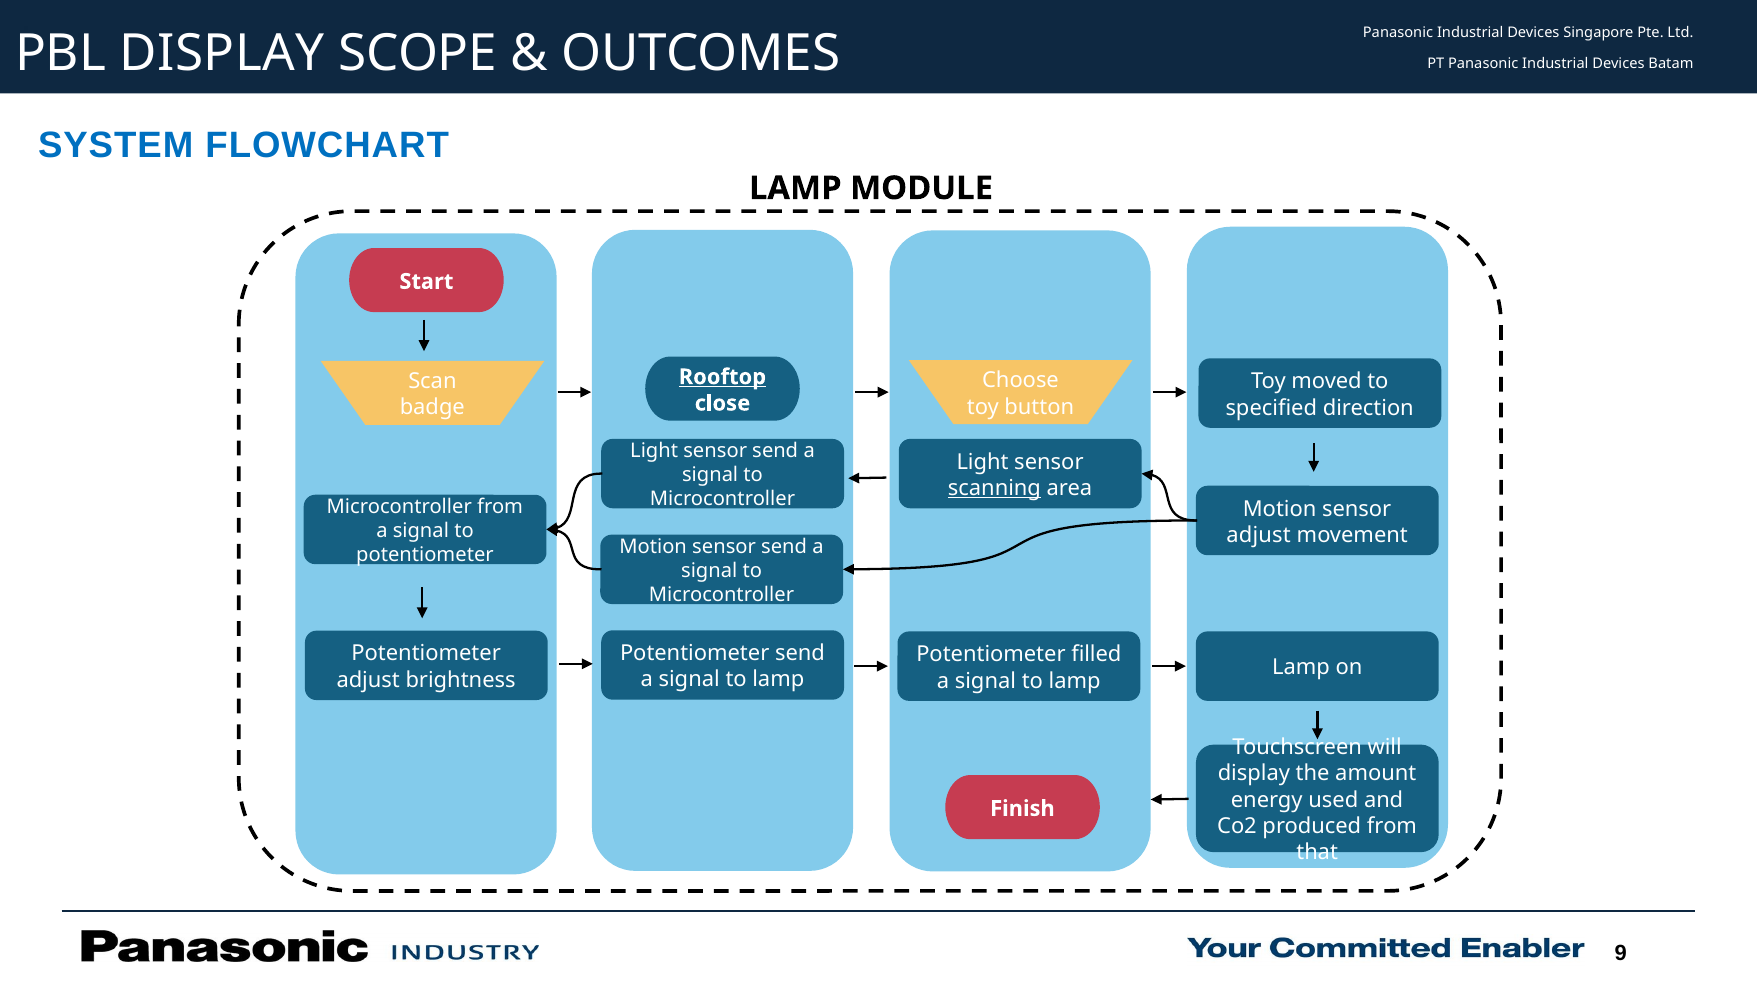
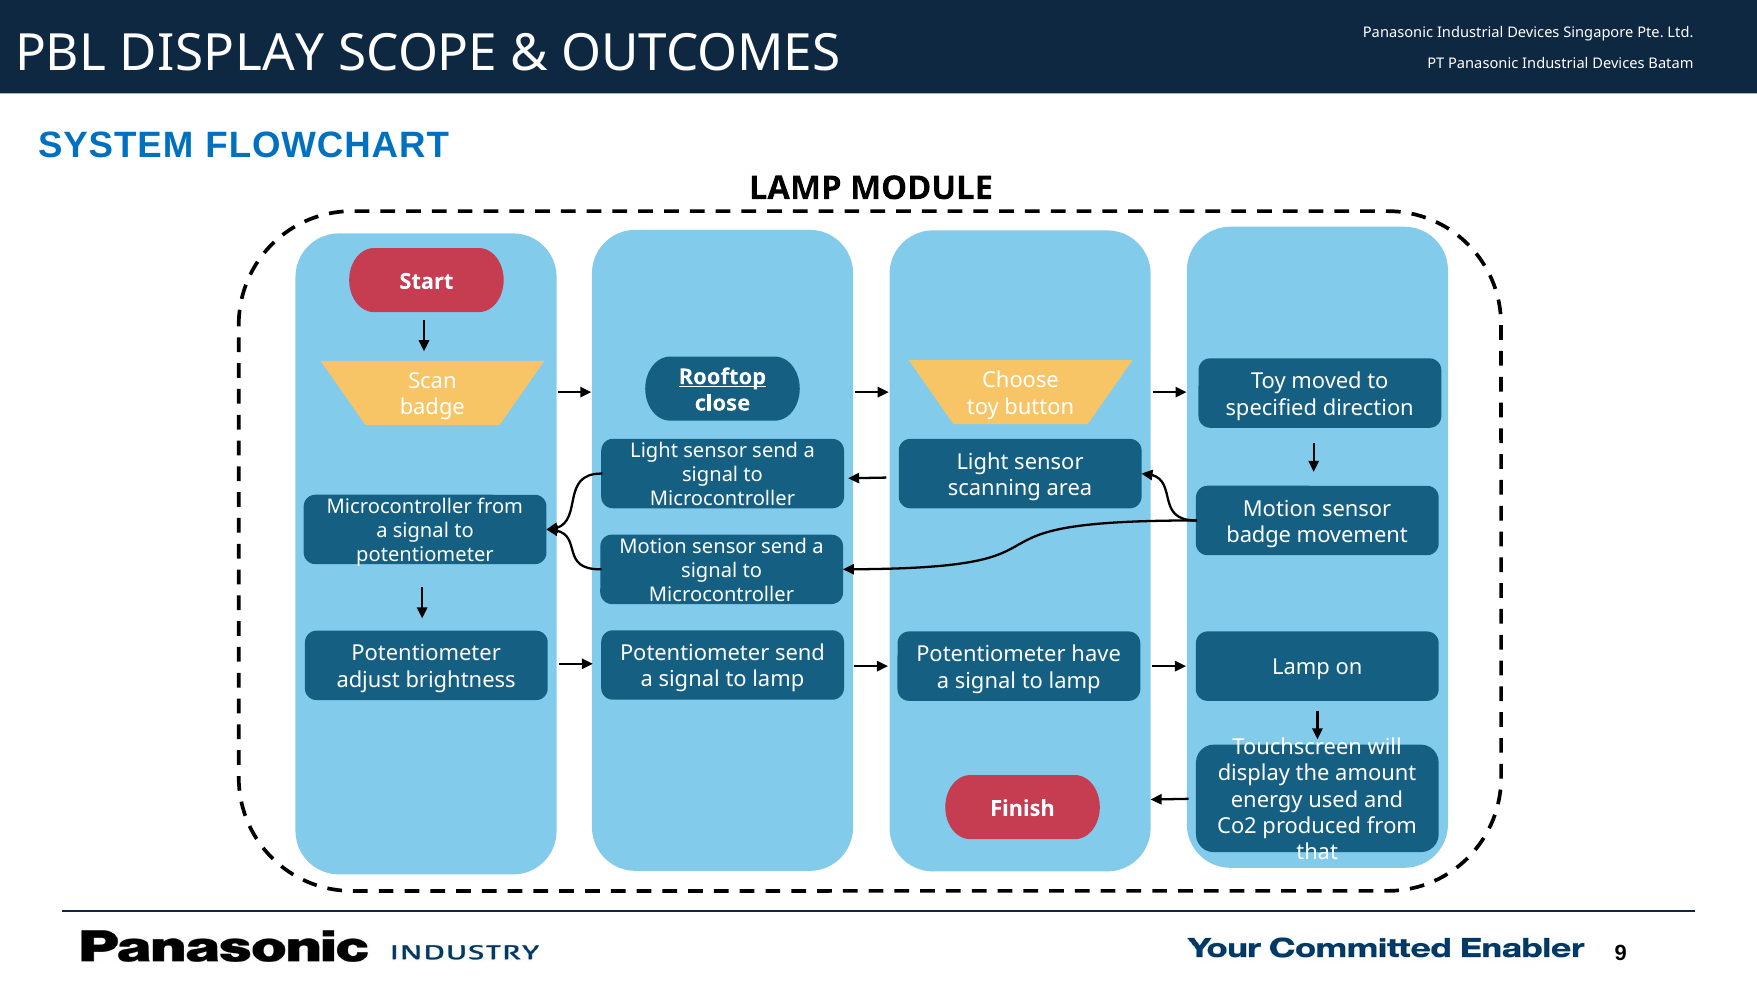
scanning underline: present -> none
adjust at (1259, 535): adjust -> badge
filled: filled -> have
